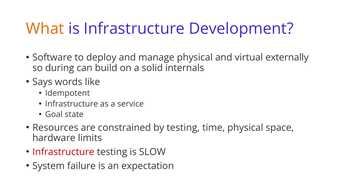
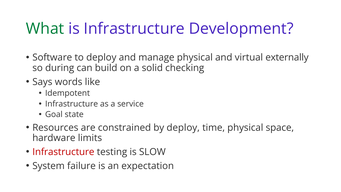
What colour: orange -> green
internals: internals -> checking
by testing: testing -> deploy
